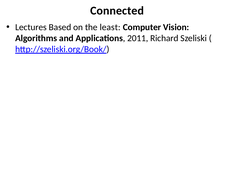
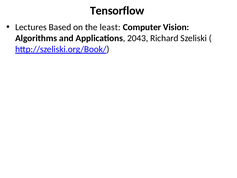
Connected: Connected -> Tensorflow
2011: 2011 -> 2043
